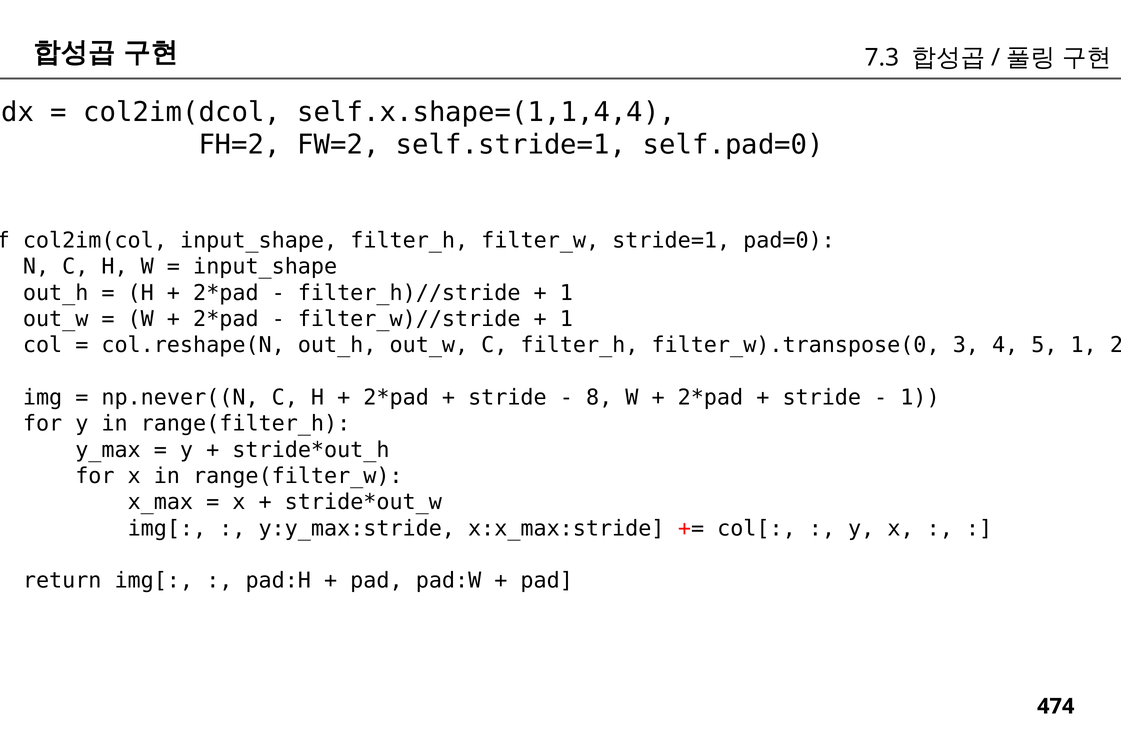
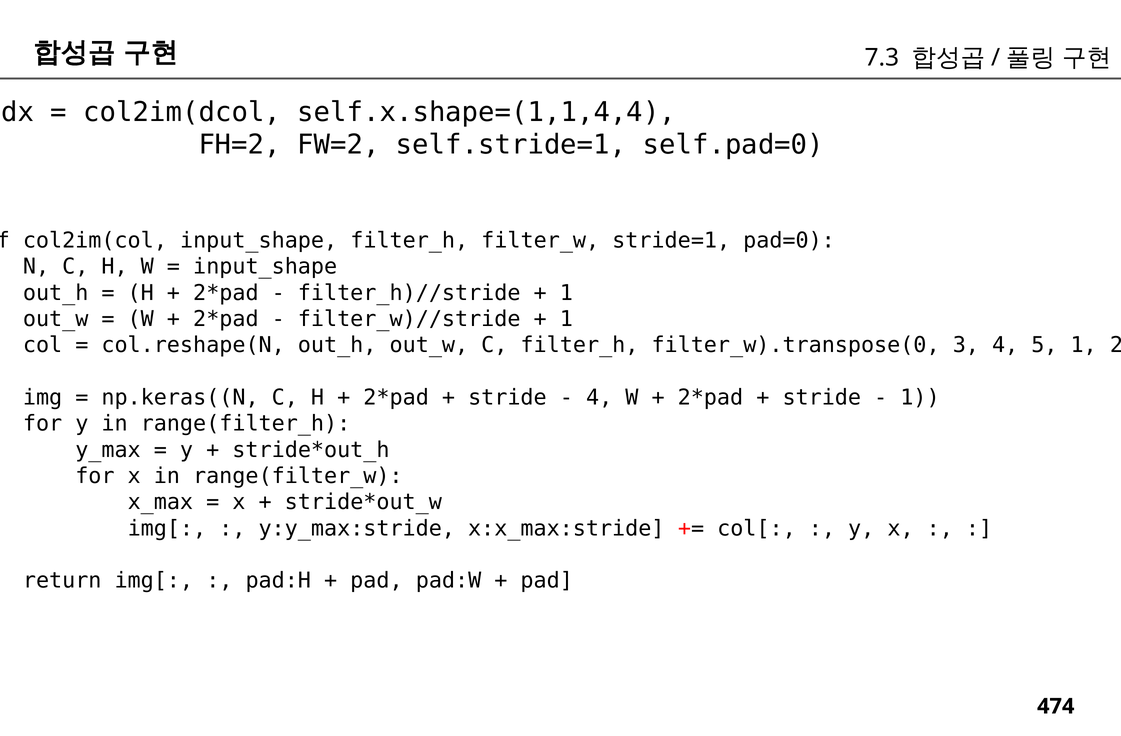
np.never((N: np.never((N -> np.keras((N
8 at (599, 398): 8 -> 4
